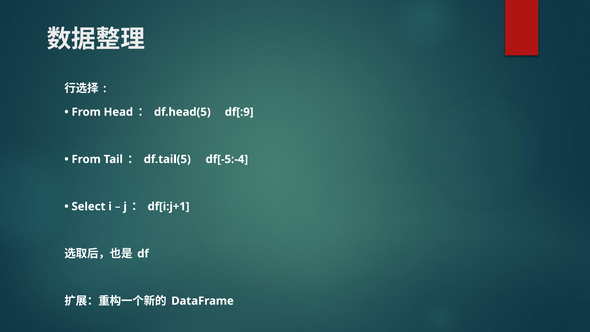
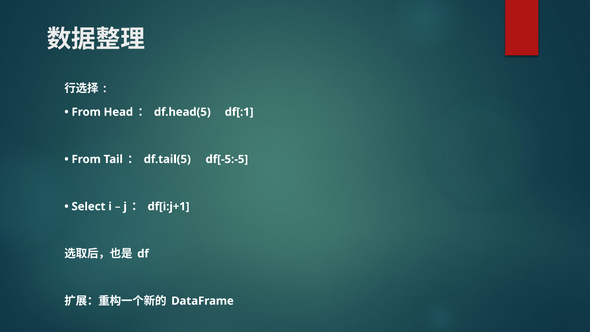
df[:9: df[:9 -> df[:1
df[-5:-4: df[-5:-4 -> df[-5:-5
